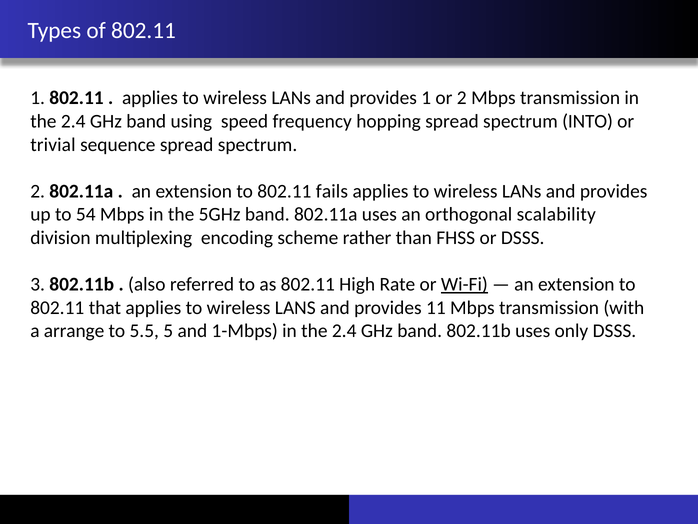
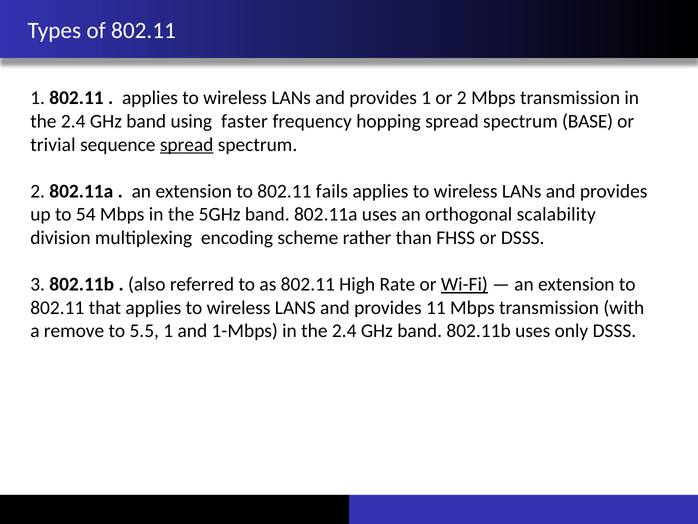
speed: speed -> faster
INTO: INTO -> BASE
spread at (187, 144) underline: none -> present
arrange: arrange -> remove
5.5 5: 5 -> 1
